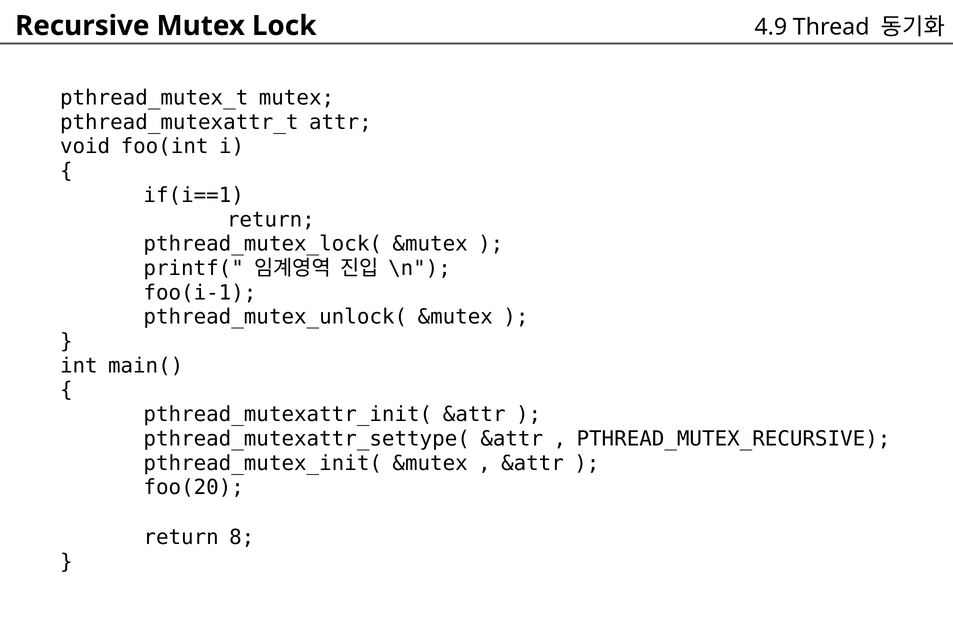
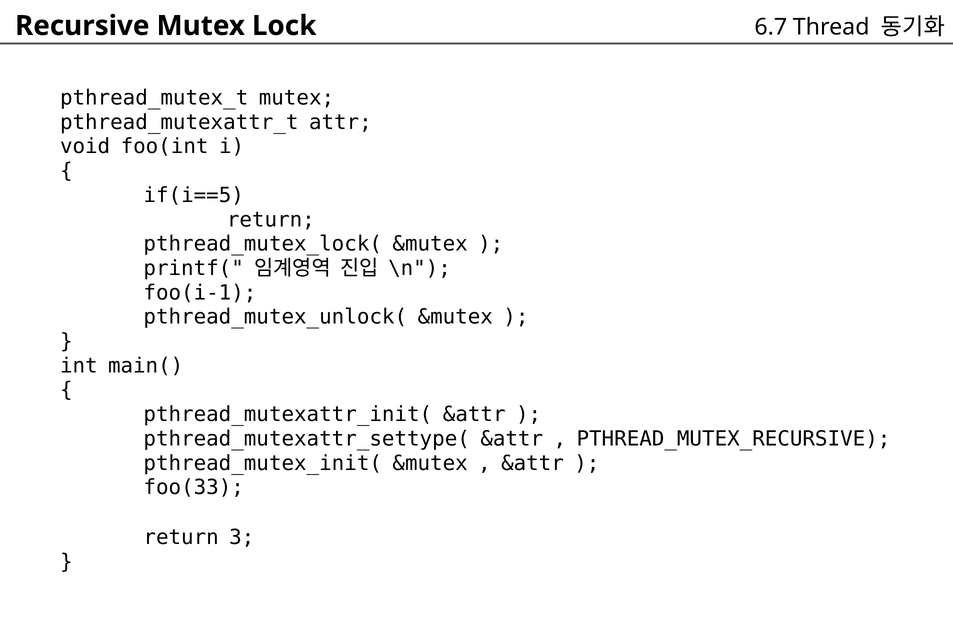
4.9: 4.9 -> 6.7
if(i==1: if(i==1 -> if(i==5
foo(20: foo(20 -> foo(33
8: 8 -> 3
